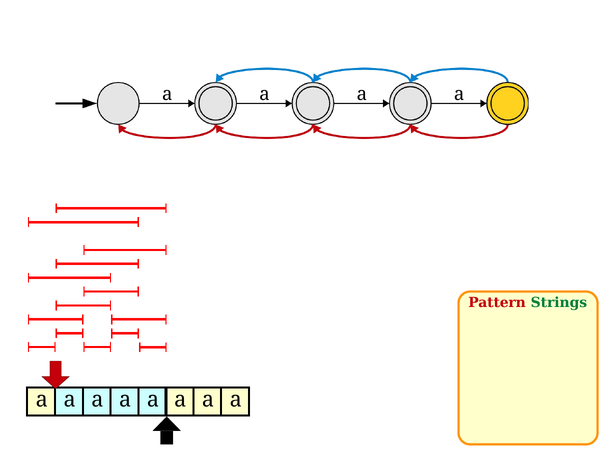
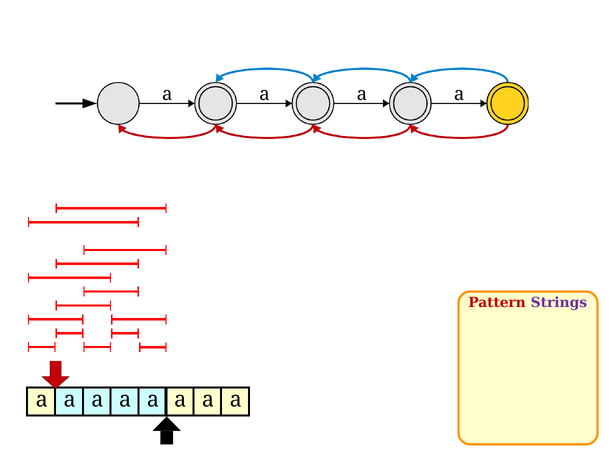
Strings colour: green -> purple
